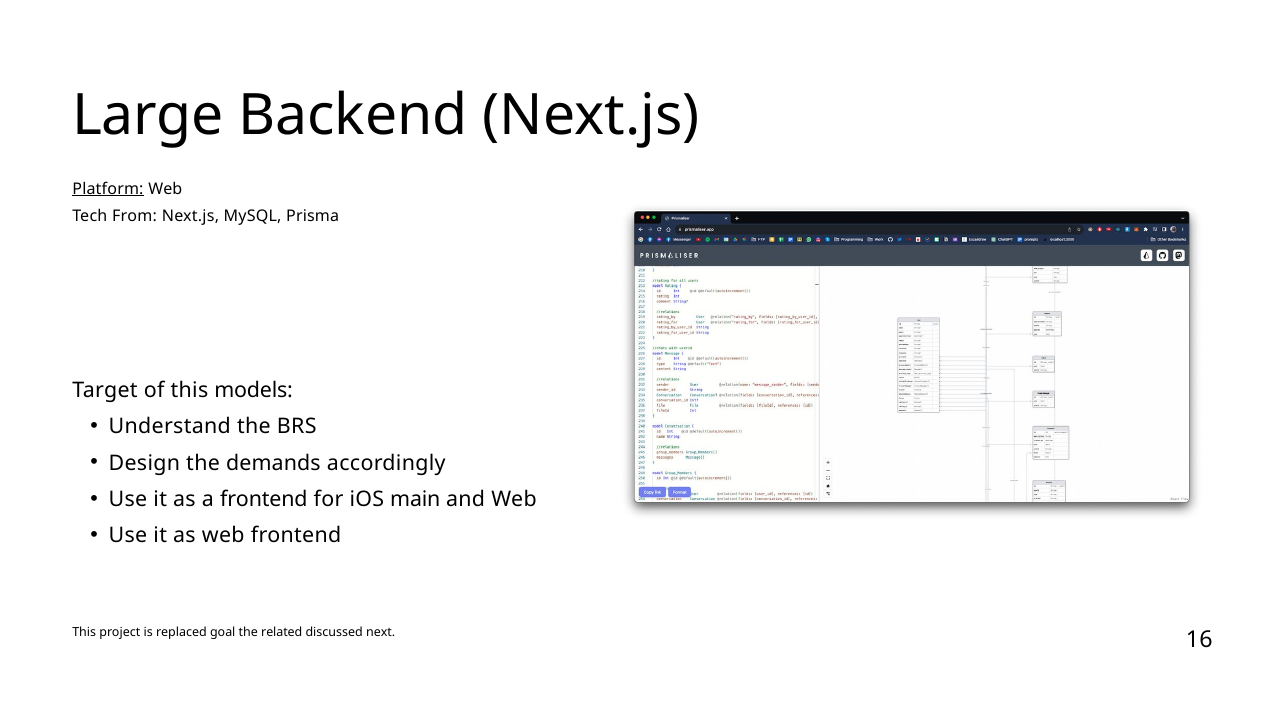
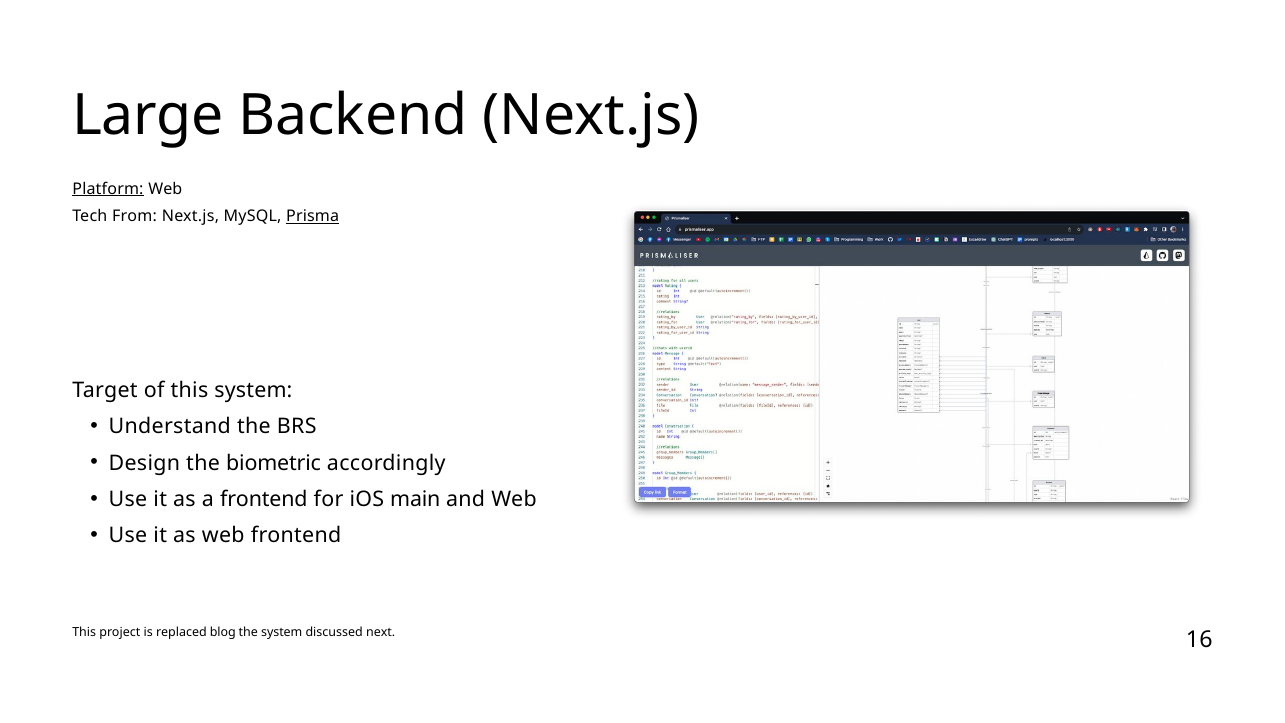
Prisma underline: none -> present
this models: models -> system
demands: demands -> biometric
goal: goal -> blog
the related: related -> system
